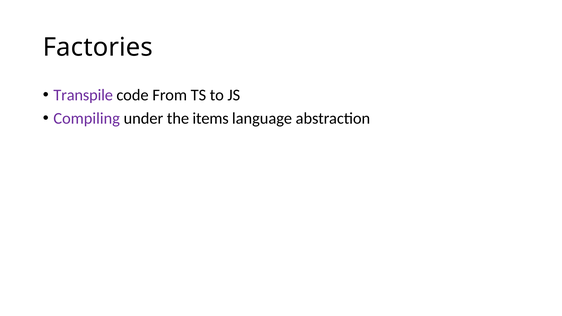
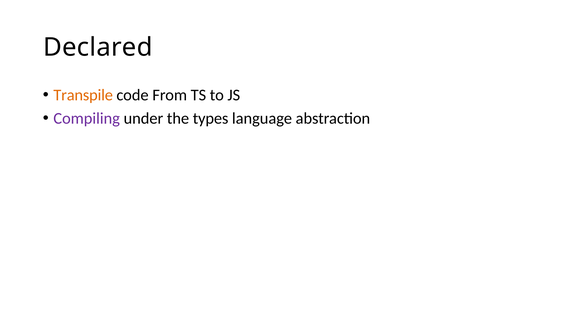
Factories: Factories -> Declared
Transpile colour: purple -> orange
items: items -> types
